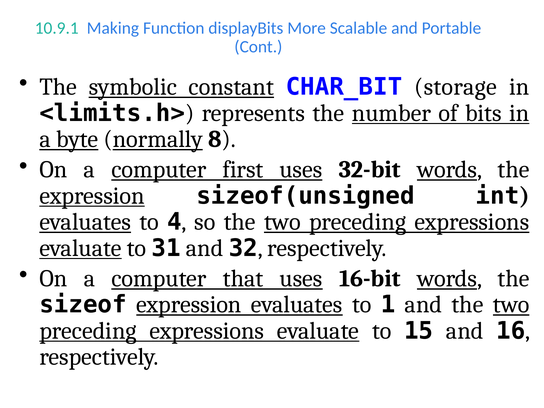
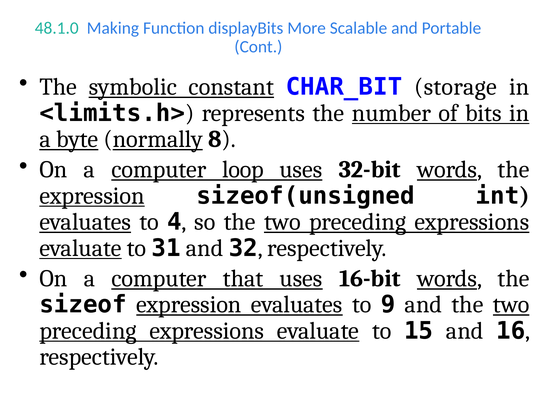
10.9.1: 10.9.1 -> 48.1.0
first: first -> loop
1: 1 -> 9
